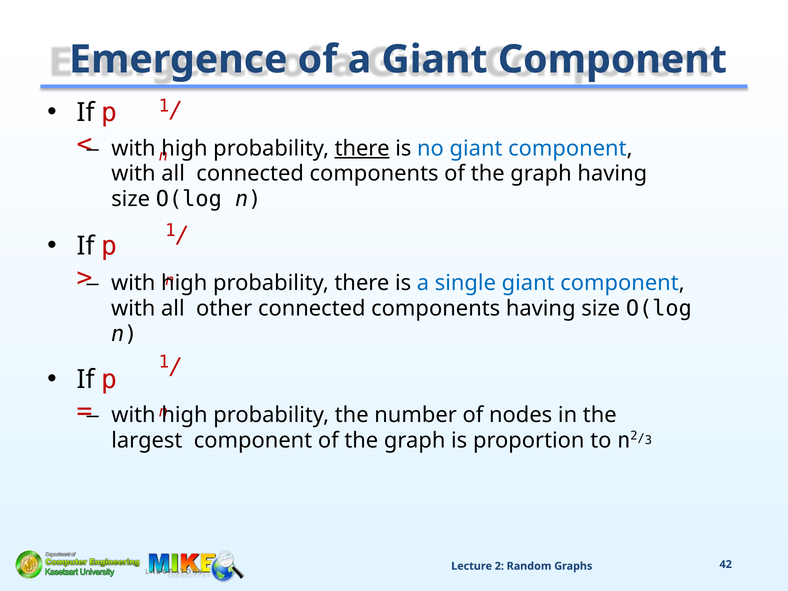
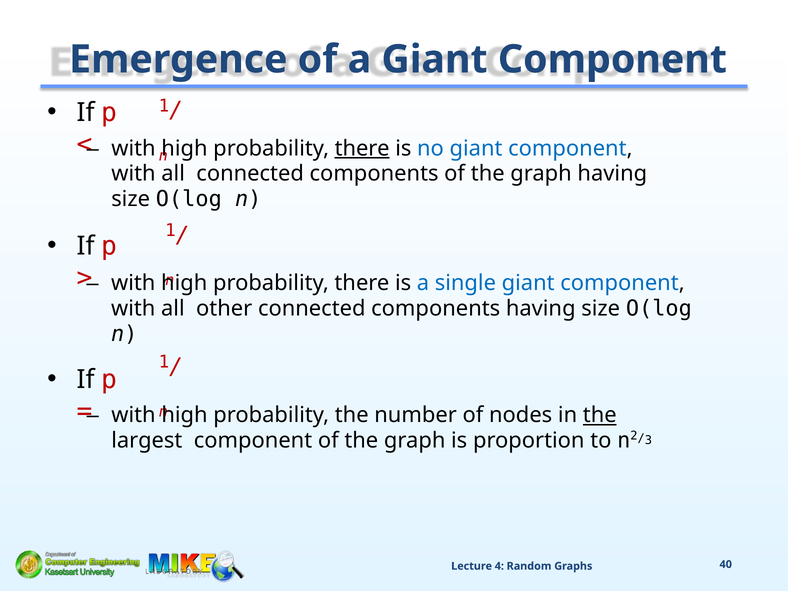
the at (600, 415) underline: none -> present
2: 2 -> 4
42: 42 -> 40
